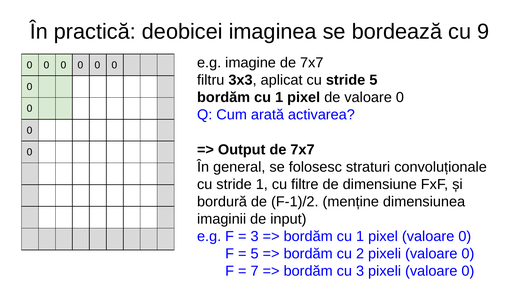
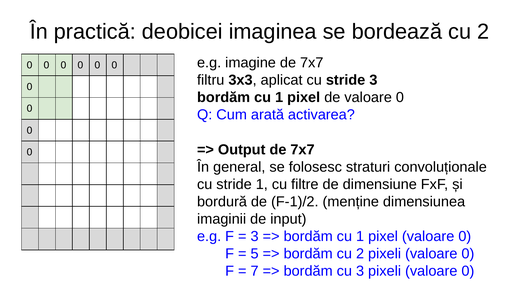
bordează cu 9: 9 -> 2
stride 5: 5 -> 3
